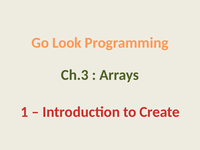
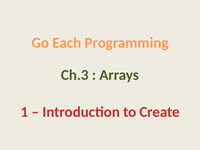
Look: Look -> Each
